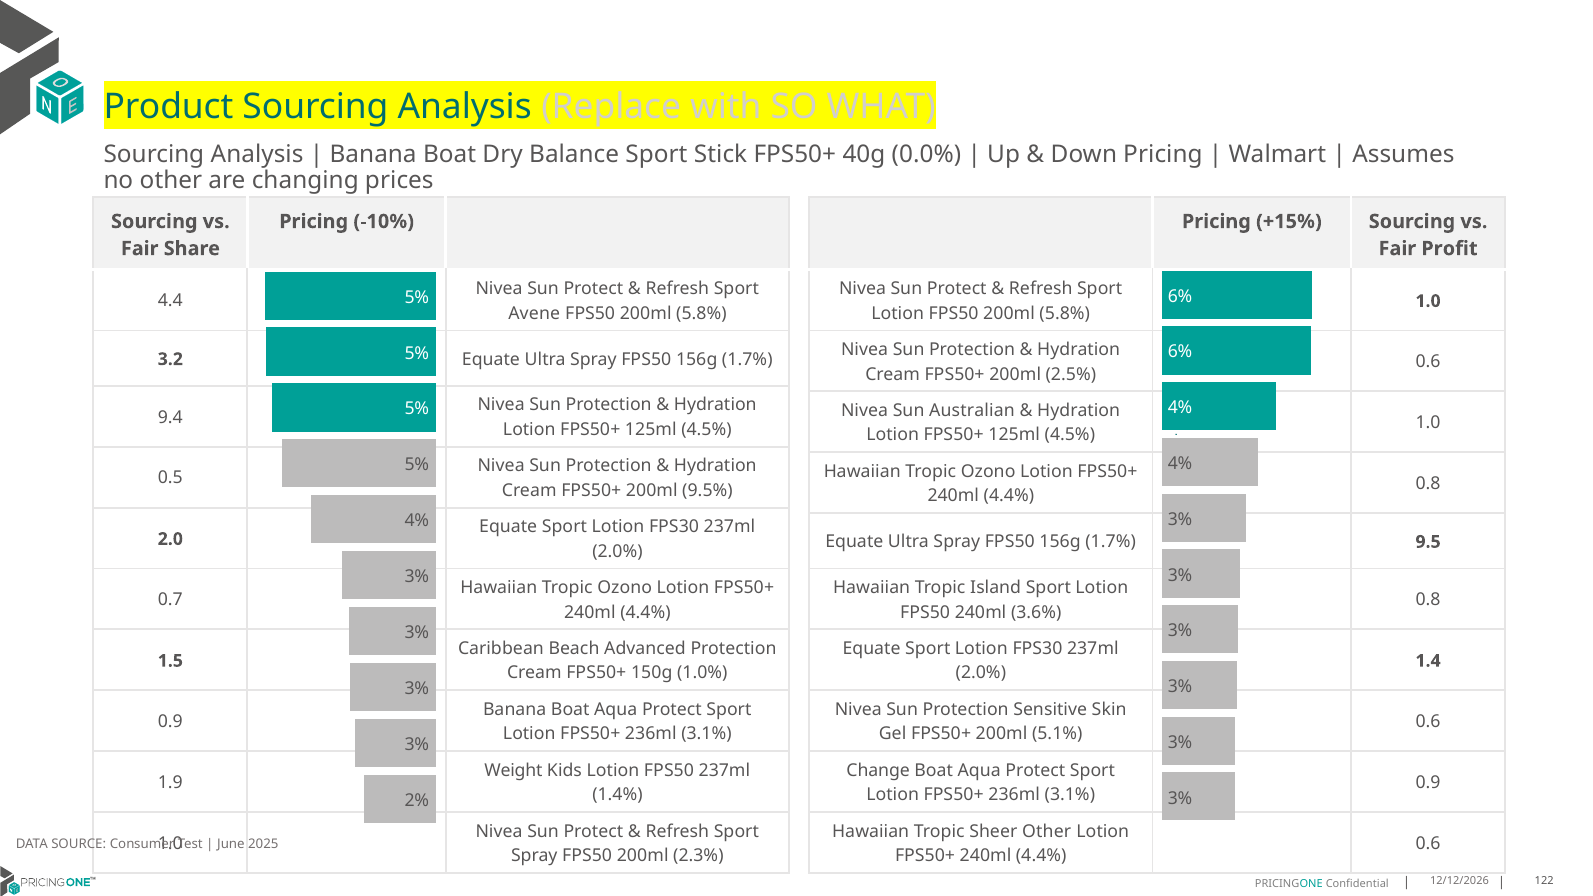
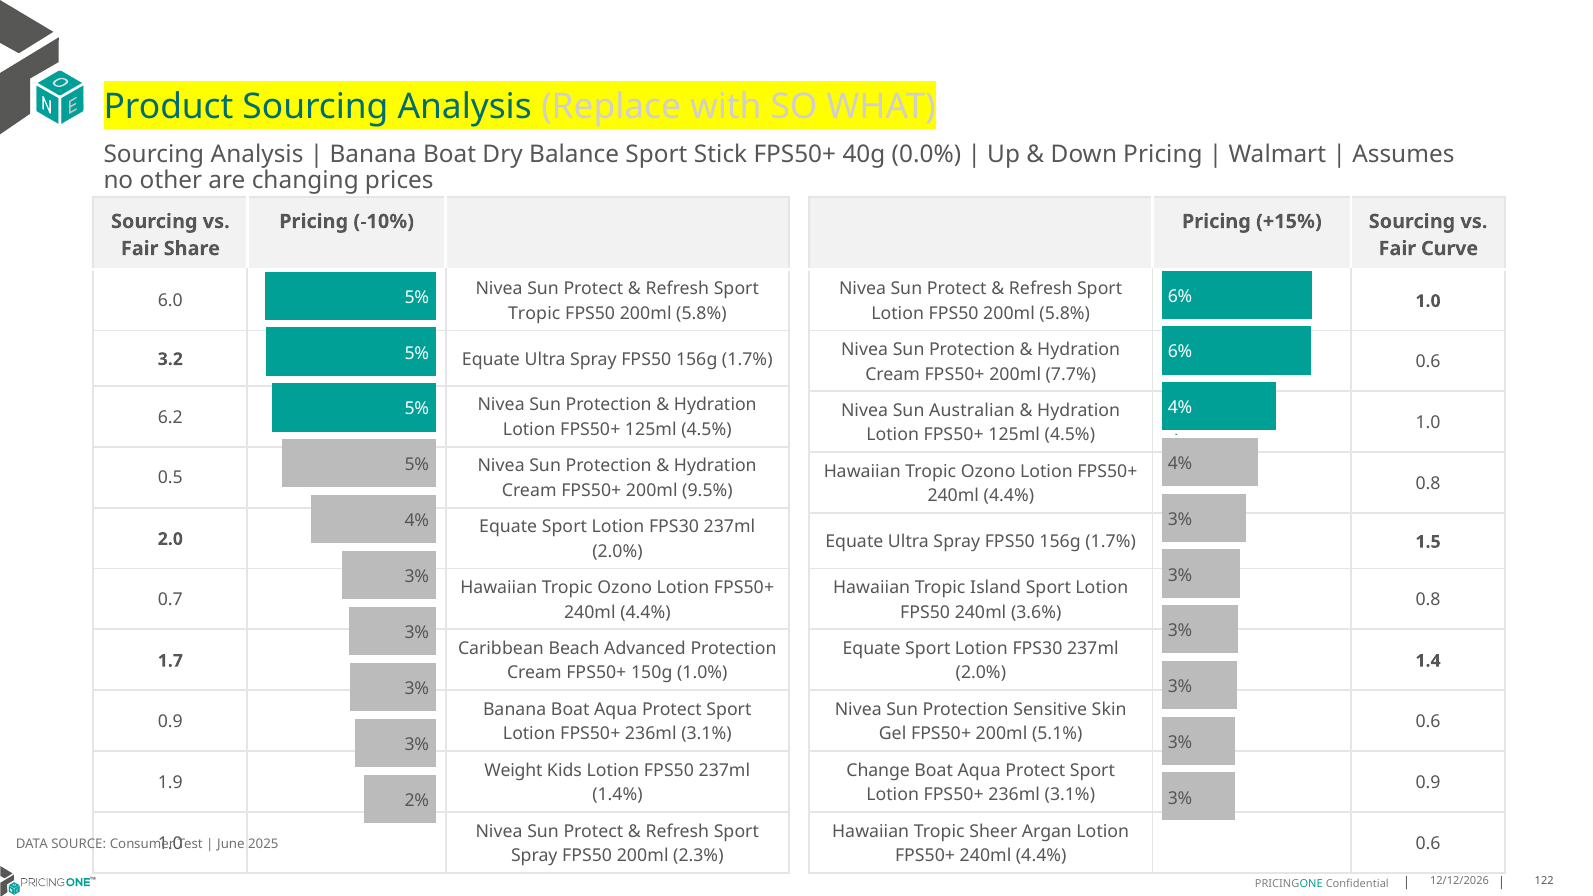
Profit: Profit -> Curve
4.4: 4.4 -> 6.0
Avene at (534, 313): Avene -> Tropic
2.5%: 2.5% -> 7.7%
9.4: 9.4 -> 6.2
9.5: 9.5 -> 1.5
1.5: 1.5 -> 1.7
Sheer Other: Other -> Argan
